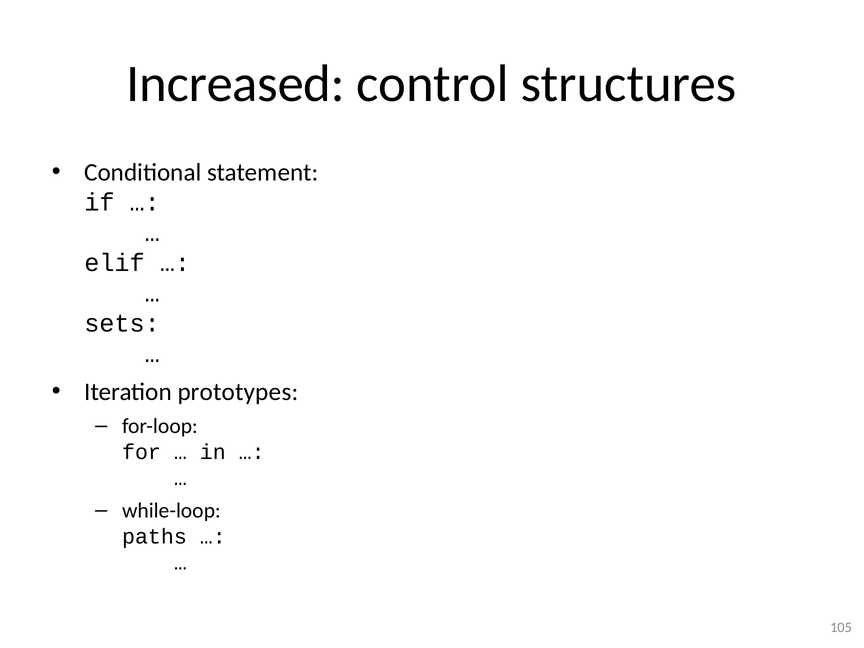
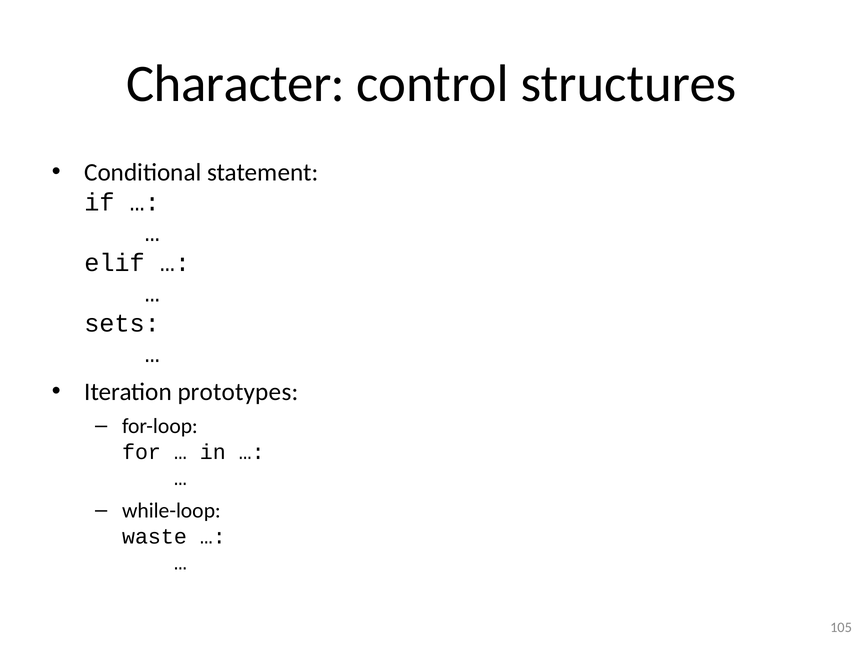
Increased: Increased -> Character
paths: paths -> waste
